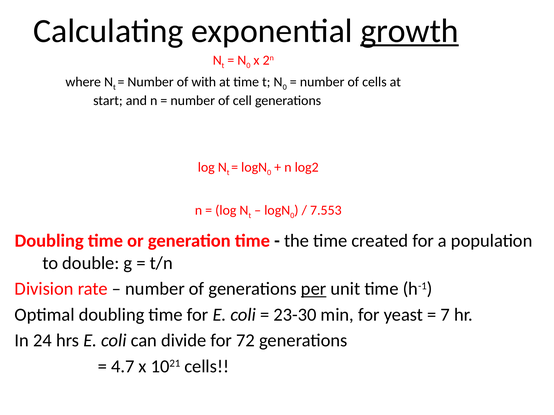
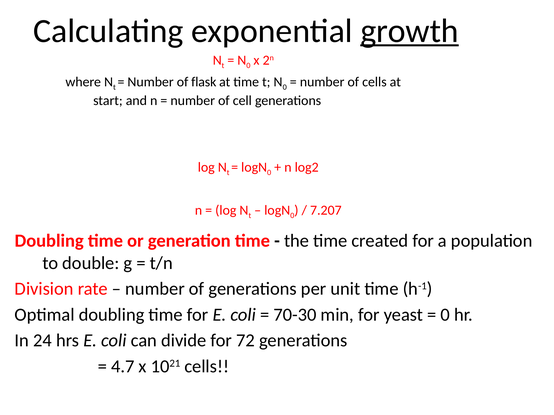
with: with -> flask
7.553: 7.553 -> 7.207
per underline: present -> none
23-30: 23-30 -> 70-30
7 at (445, 315): 7 -> 0
